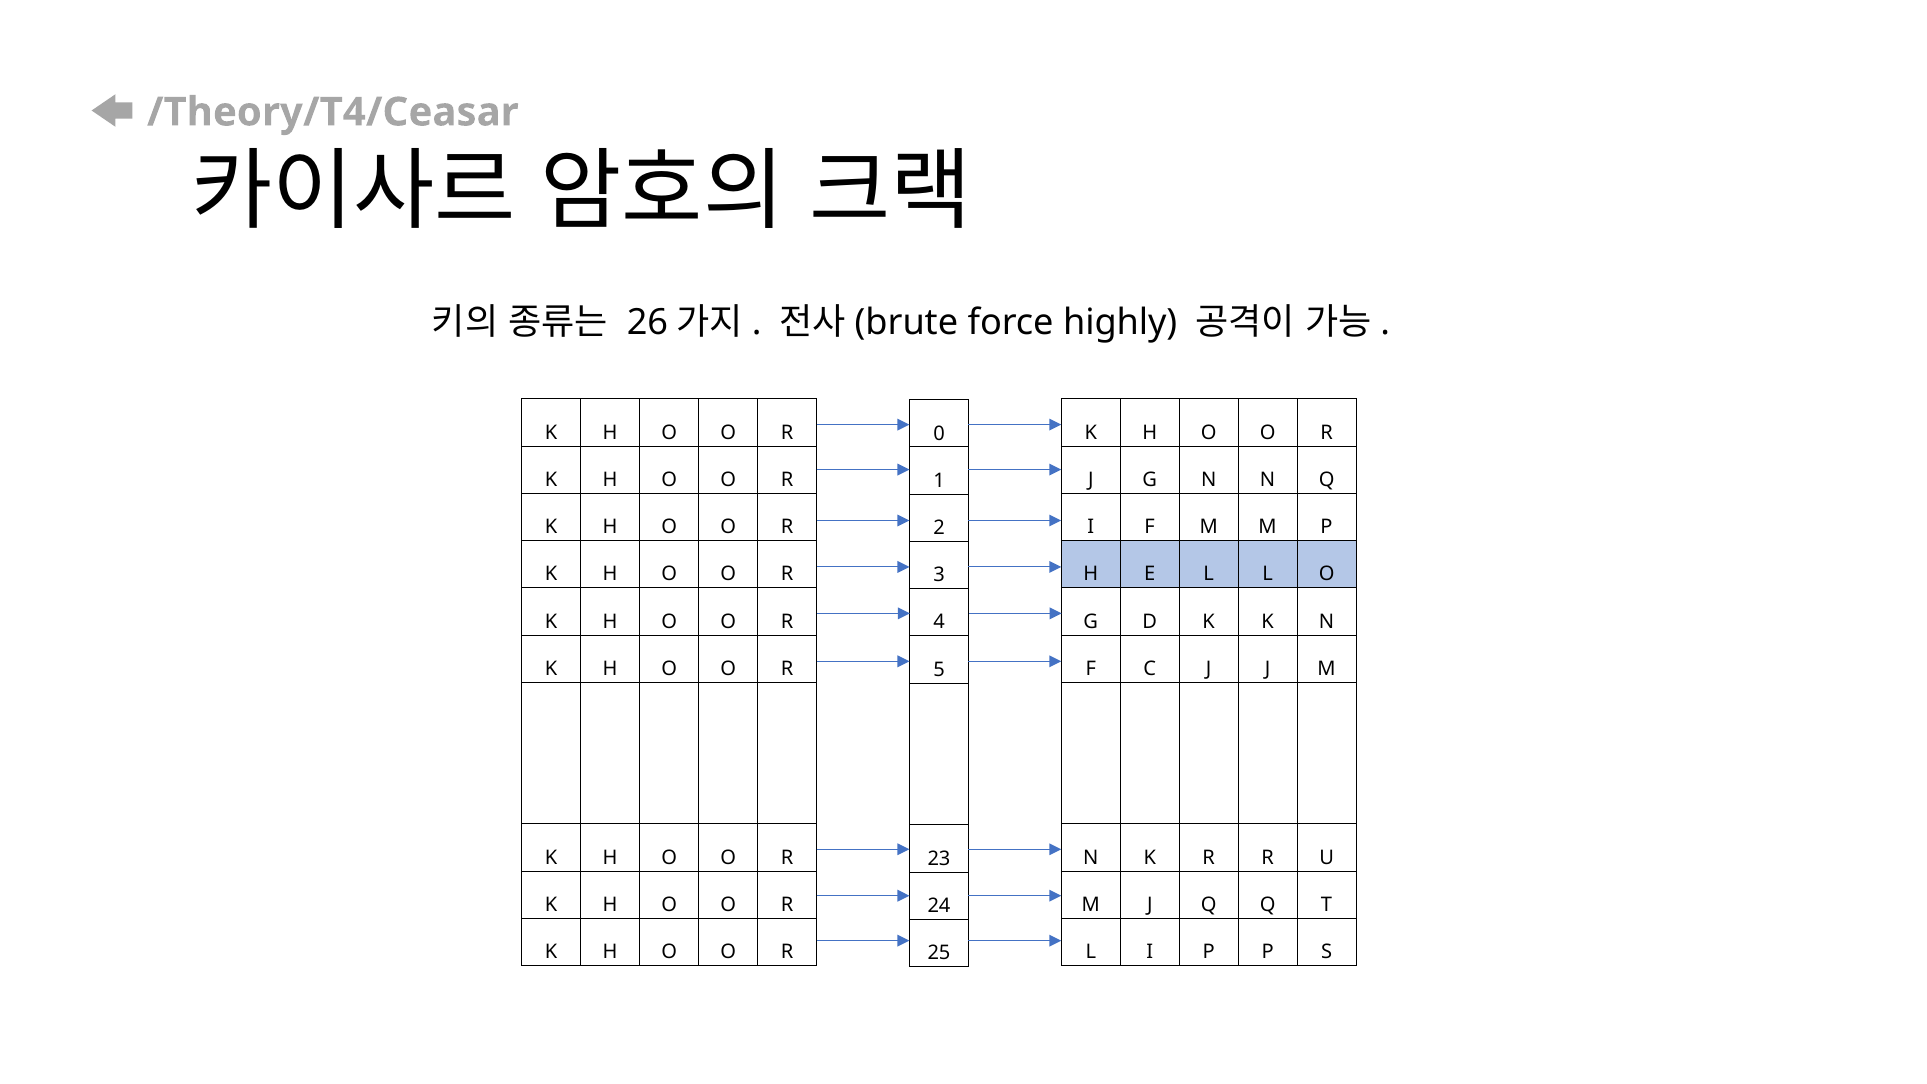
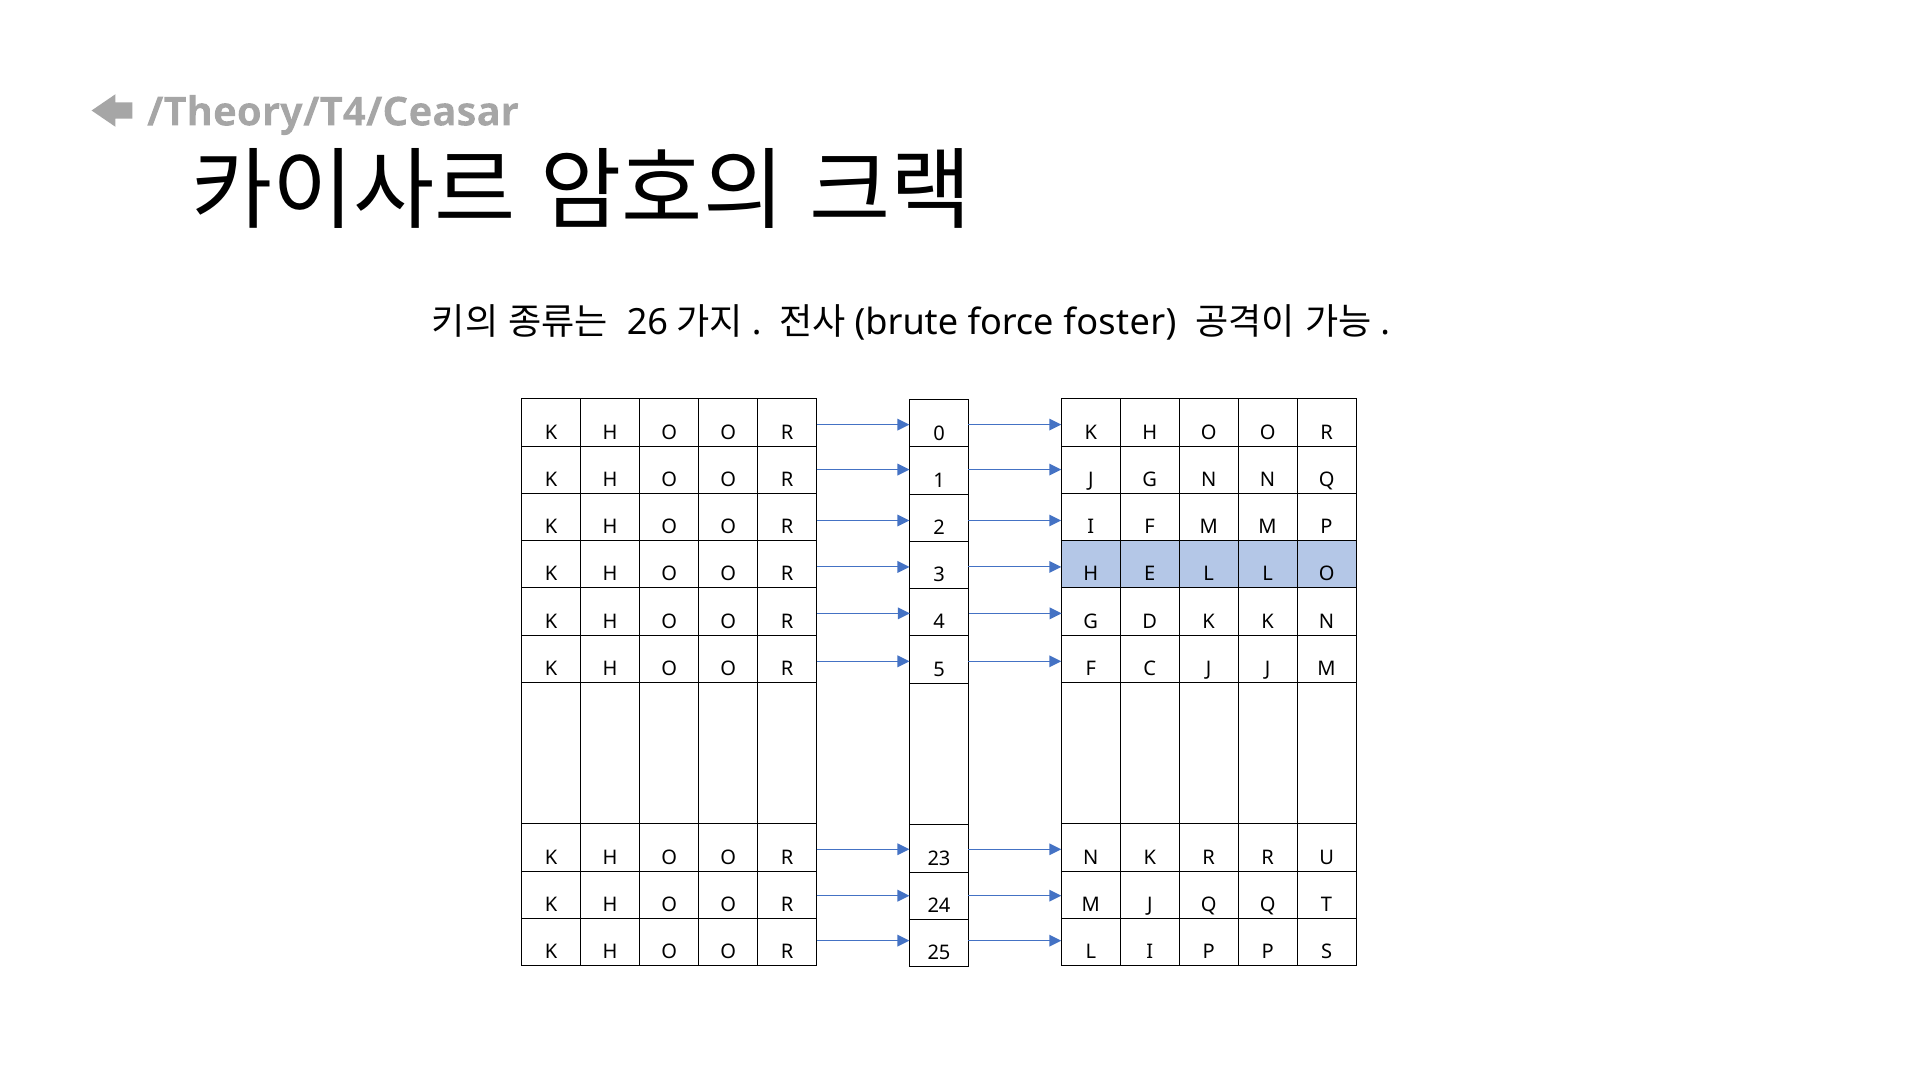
highly: highly -> foster
